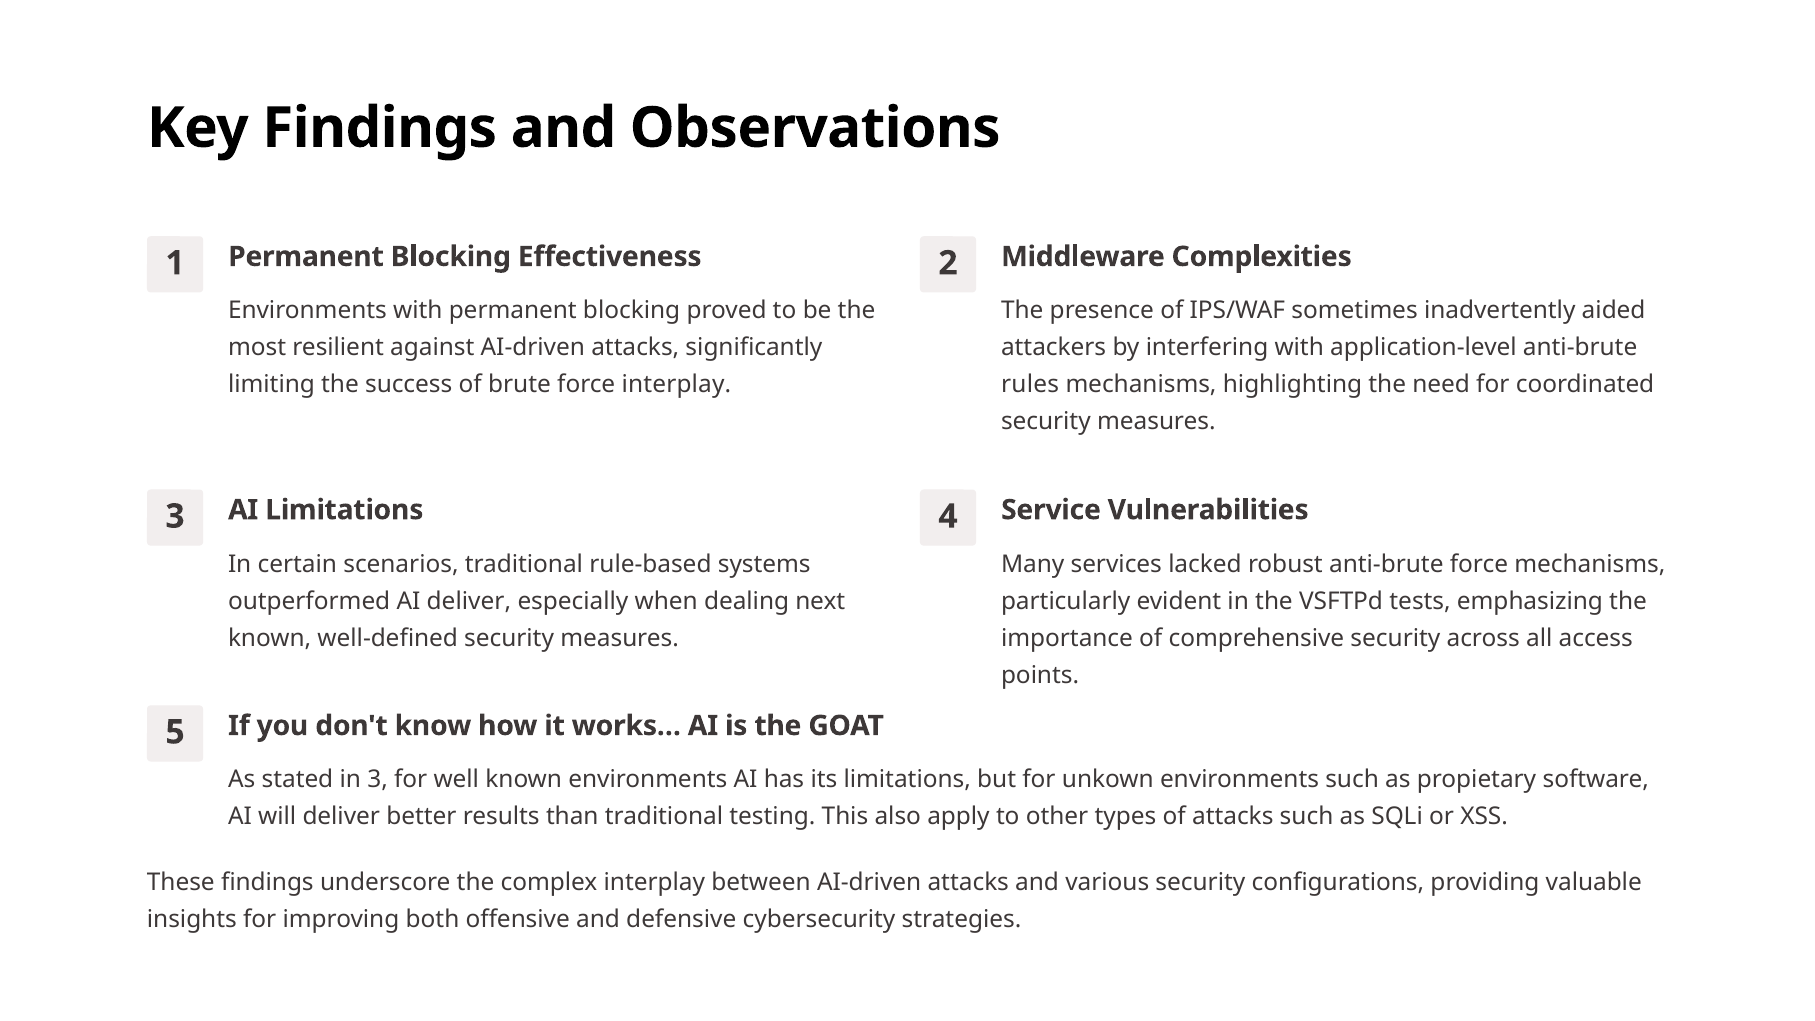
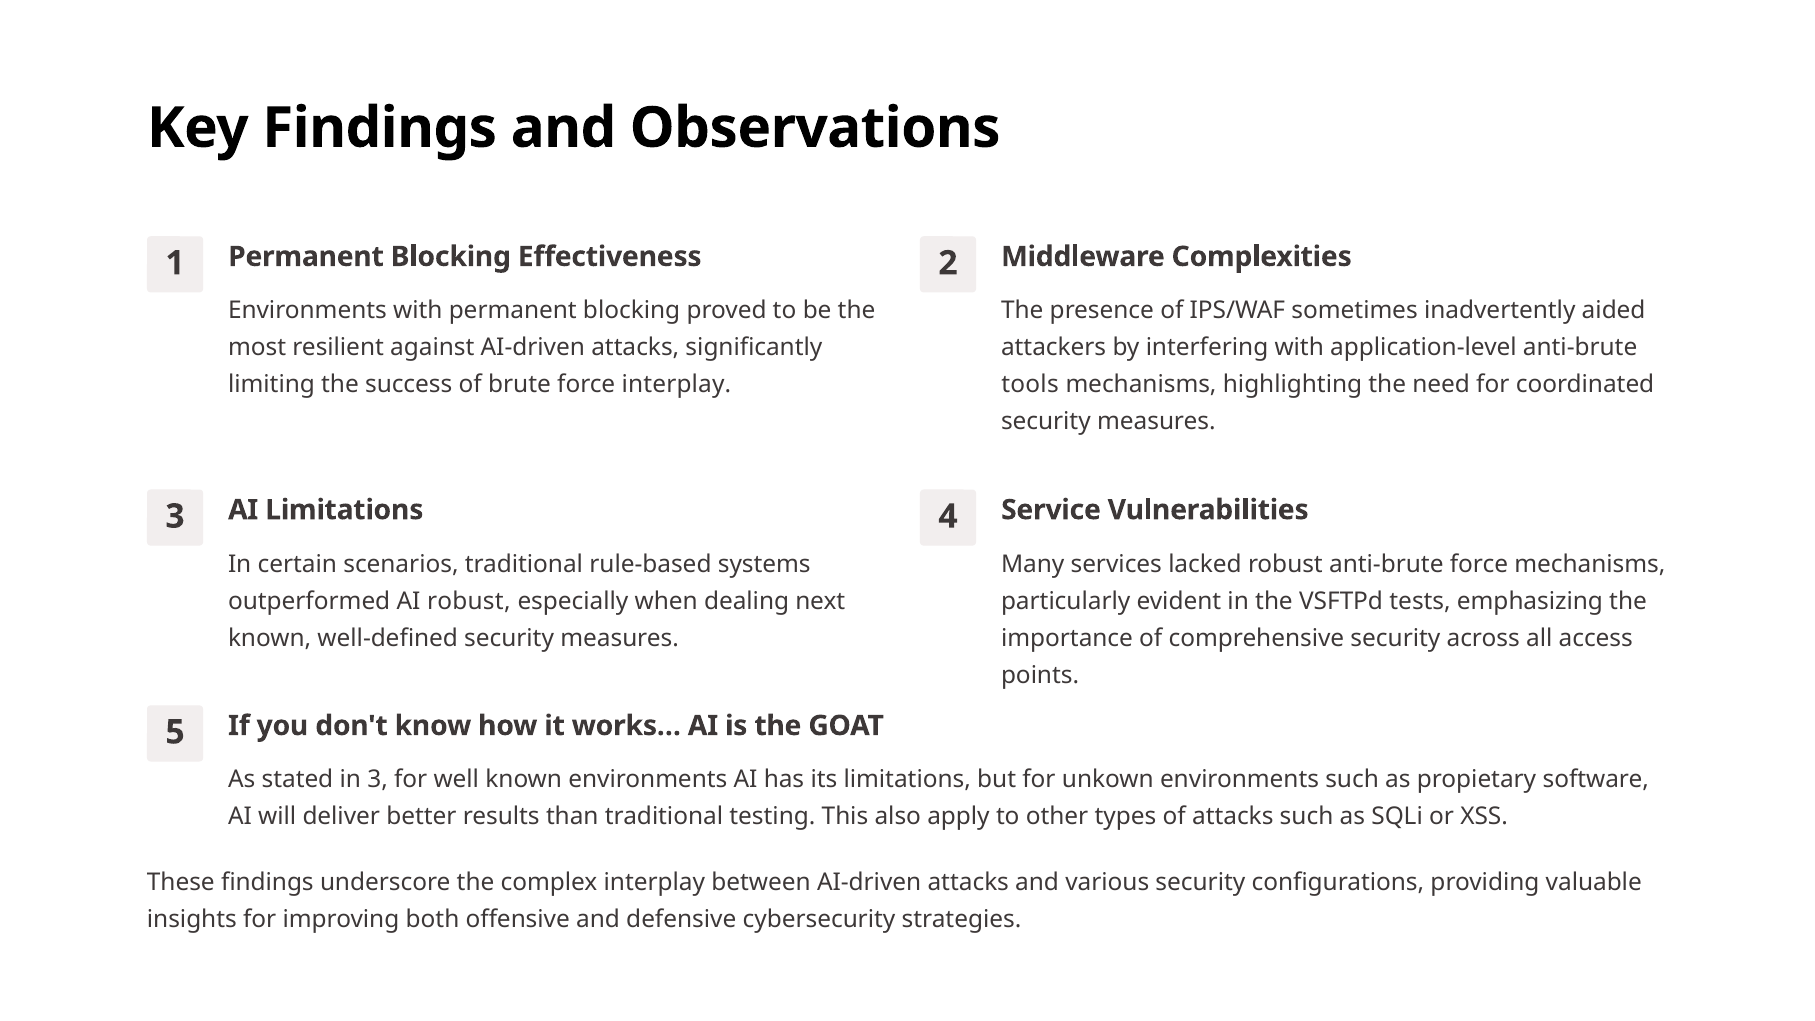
rules: rules -> tools
AI deliver: deliver -> robust
